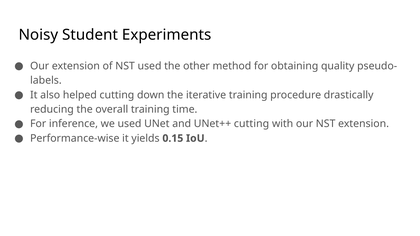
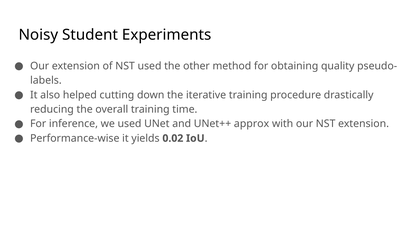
UNet++ cutting: cutting -> approx
0.15: 0.15 -> 0.02
